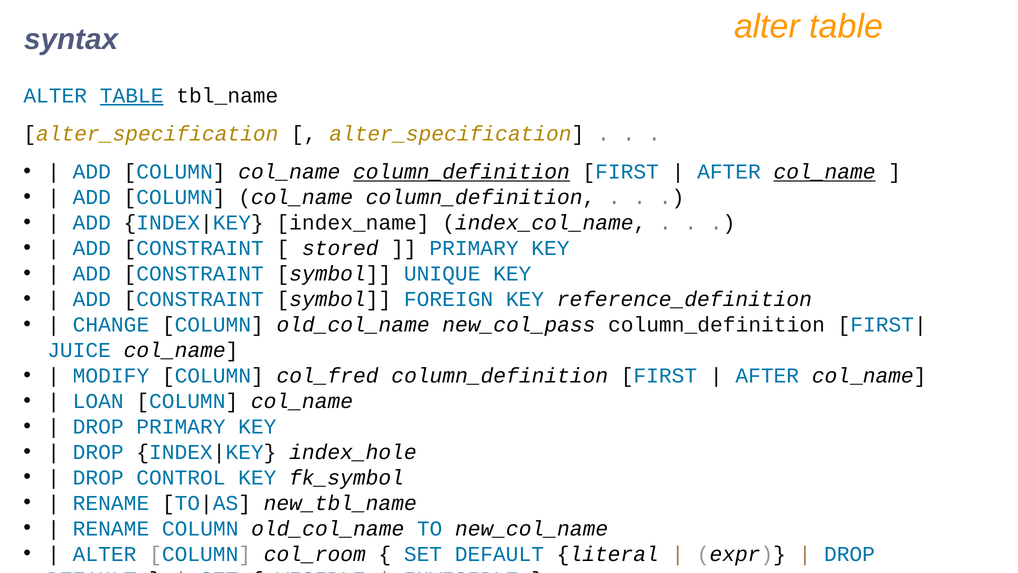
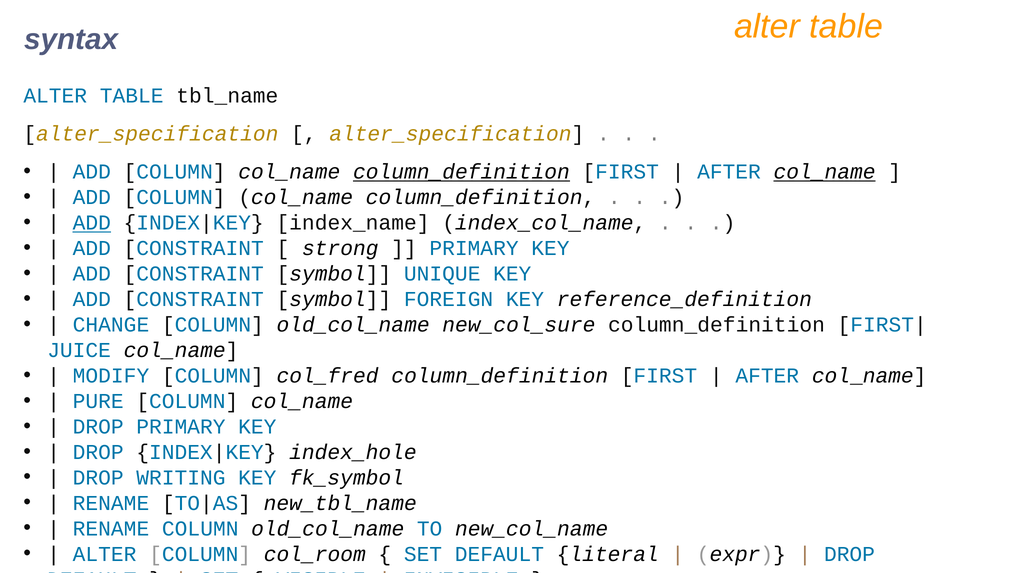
TABLE at (132, 95) underline: present -> none
ADD at (92, 223) underline: none -> present
stored: stored -> strong
new_col_pass: new_col_pass -> new_col_sure
LOAN: LOAN -> PURE
CONTROL: CONTROL -> WRITING
